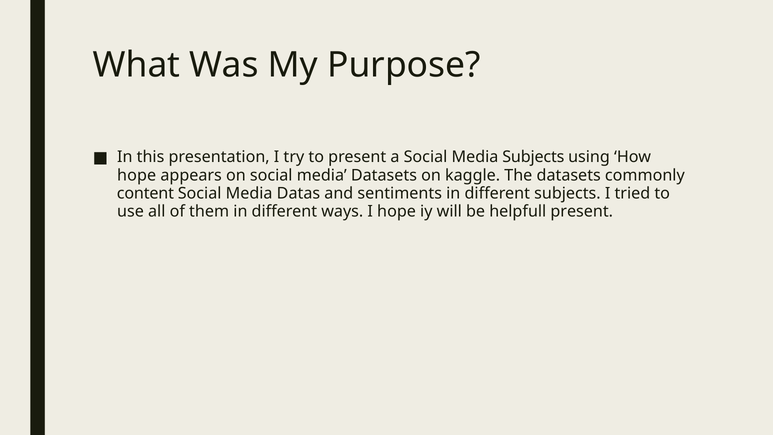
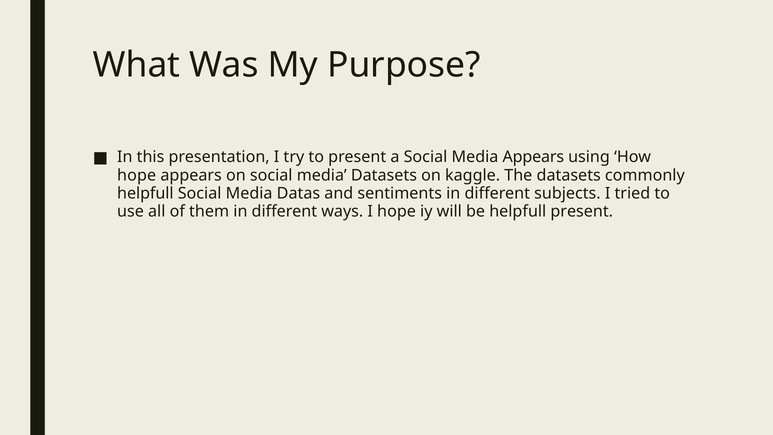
Media Subjects: Subjects -> Appears
content at (145, 193): content -> helpfull
